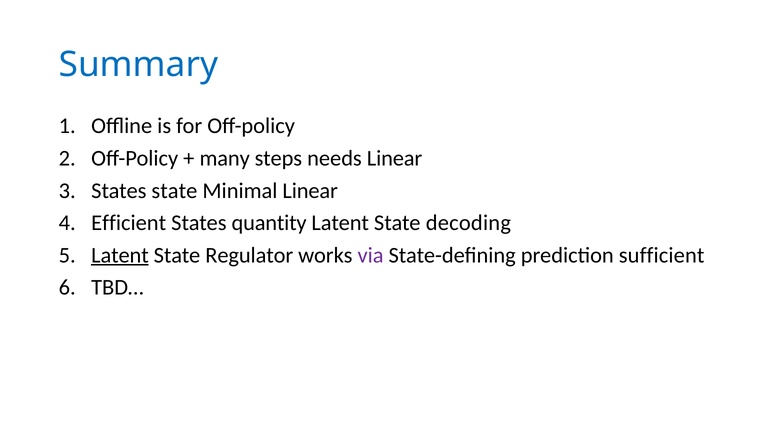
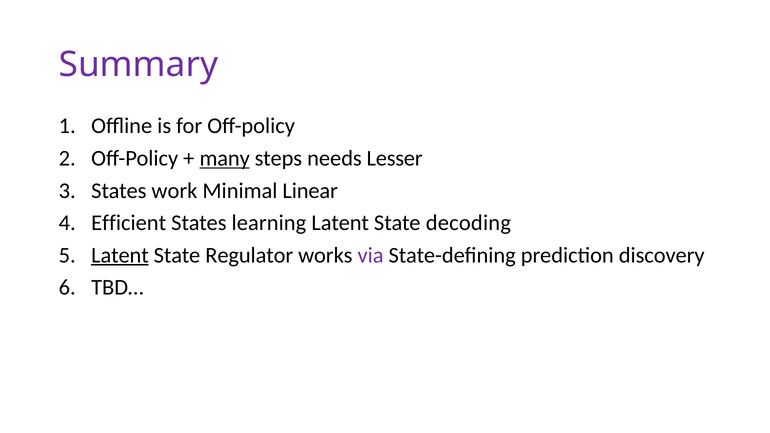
Summary colour: blue -> purple
many underline: none -> present
needs Linear: Linear -> Lesser
States state: state -> work
quantity: quantity -> learning
sufficient: sufficient -> discovery
